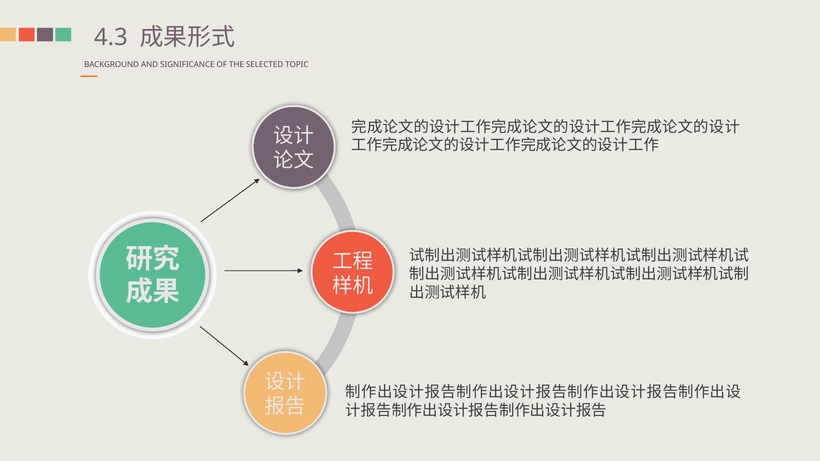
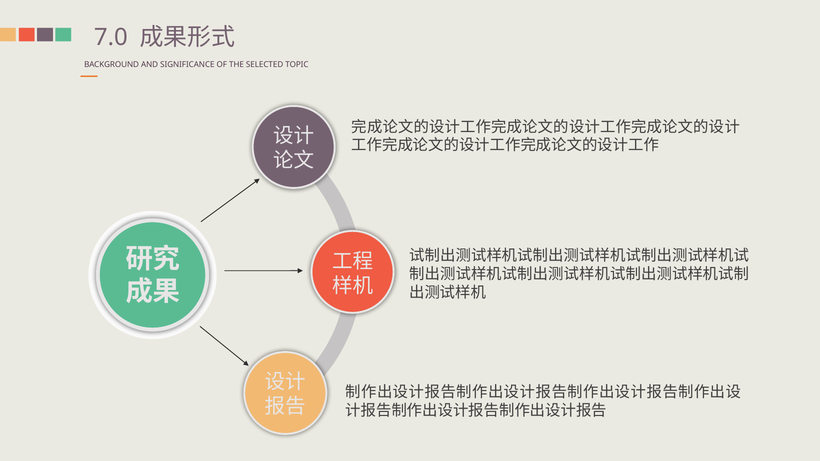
4.3: 4.3 -> 7.0
